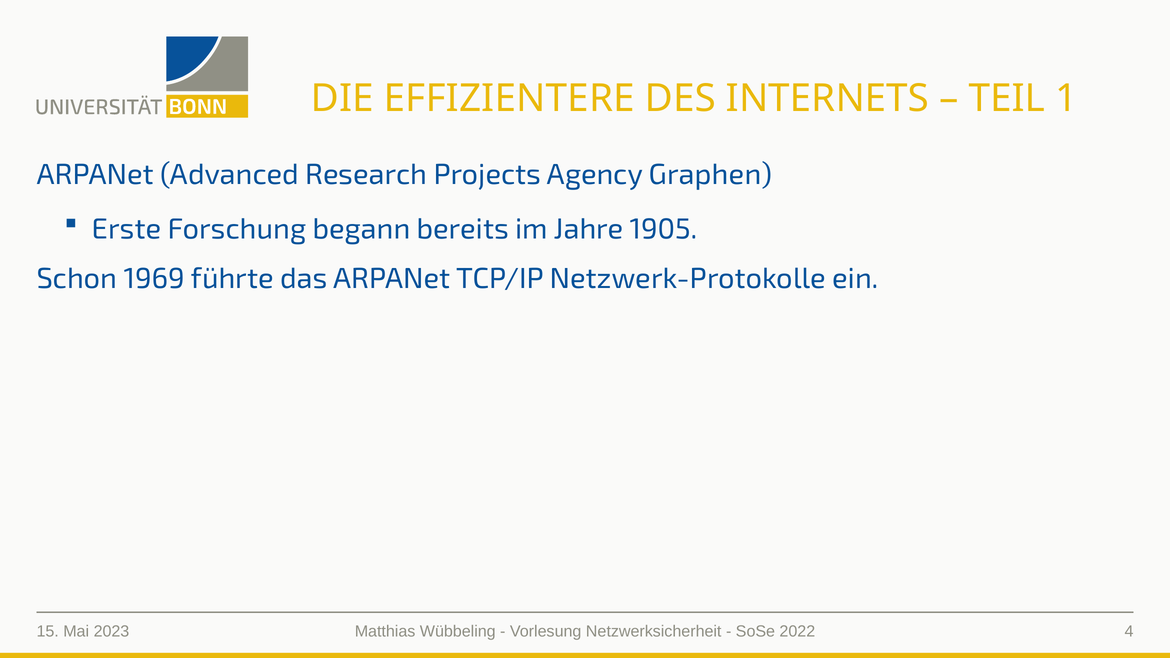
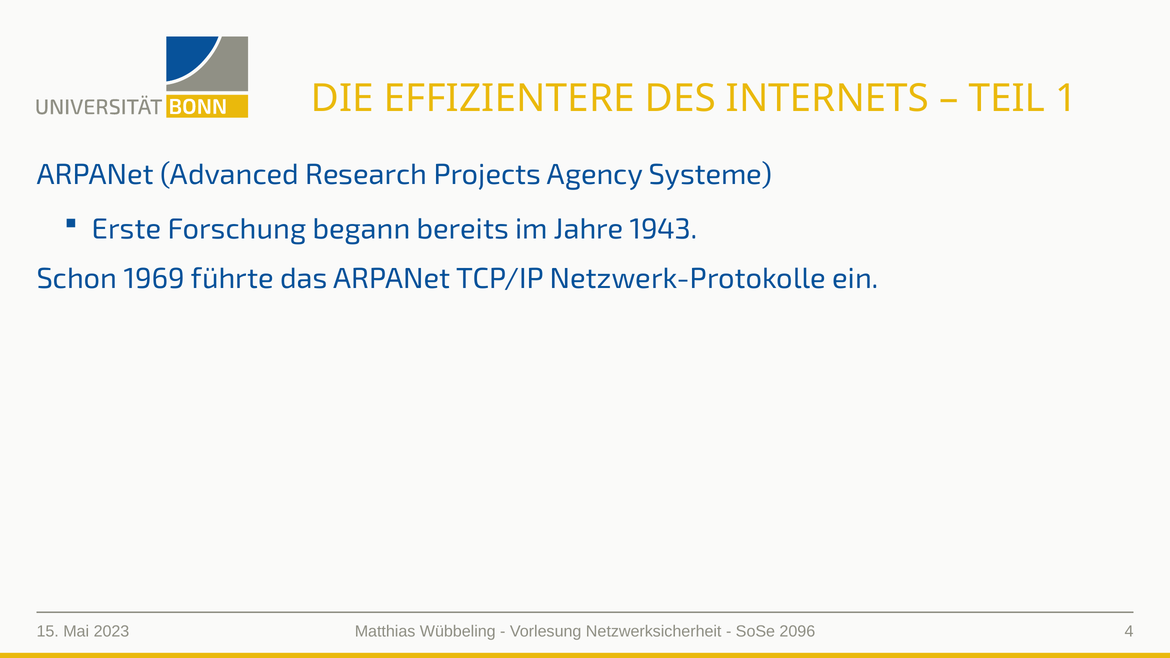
Graphen: Graphen -> Systeme
1905: 1905 -> 1943
2022: 2022 -> 2096
